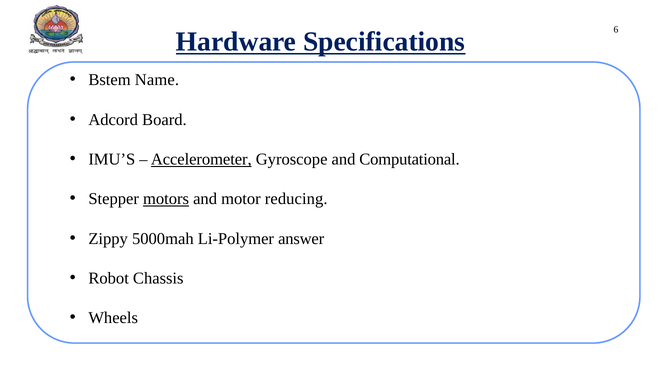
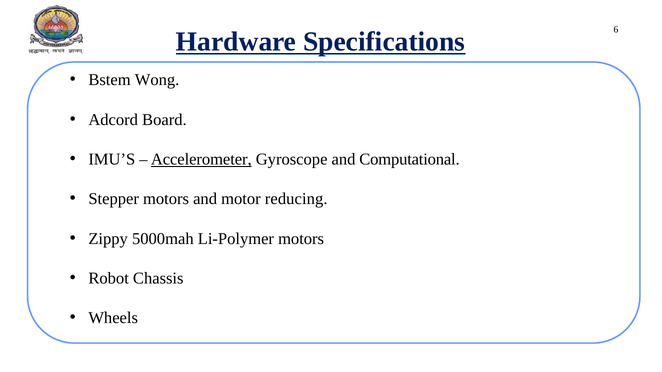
Name: Name -> Wong
motors at (166, 199) underline: present -> none
Li-Polymer answer: answer -> motors
